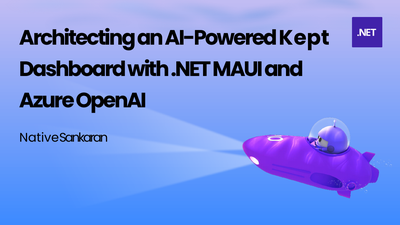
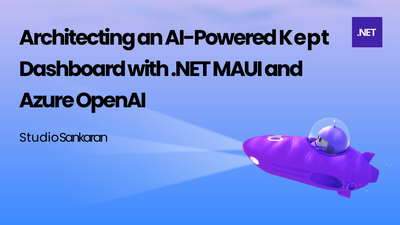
Native: Native -> Studio
